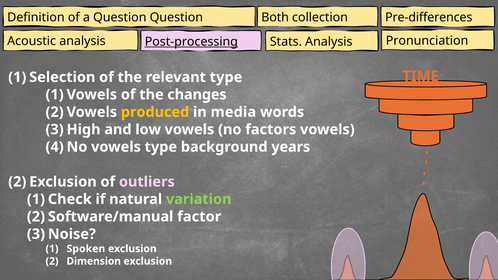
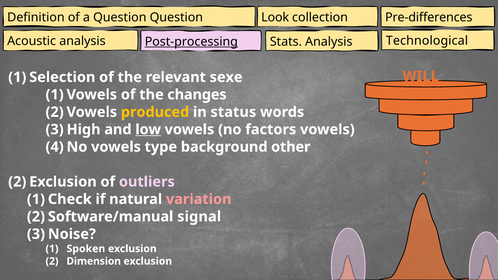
Both: Both -> Look
Pronunciation: Pronunciation -> Technological
TIME: TIME -> WILL
relevant type: type -> sexe
media: media -> status
low underline: none -> present
years: years -> other
variation colour: light green -> pink
factor: factor -> signal
